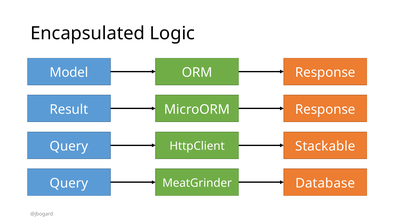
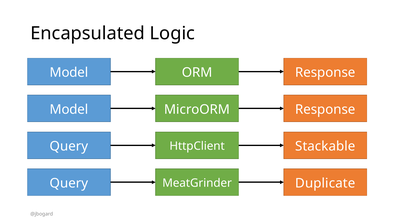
Result at (69, 109): Result -> Model
Database: Database -> Duplicate
